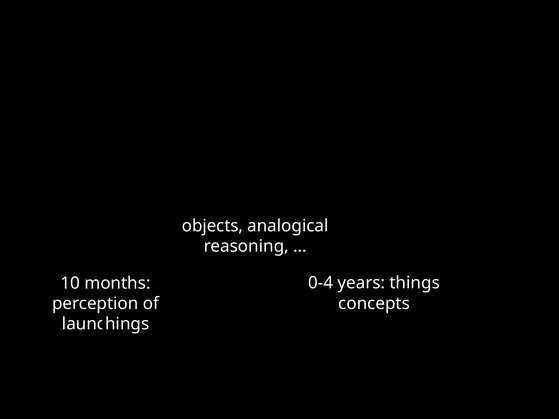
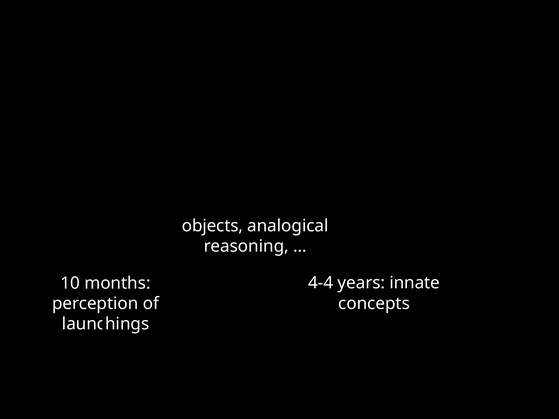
0-4: 0-4 -> 4-4
things: things -> innate
